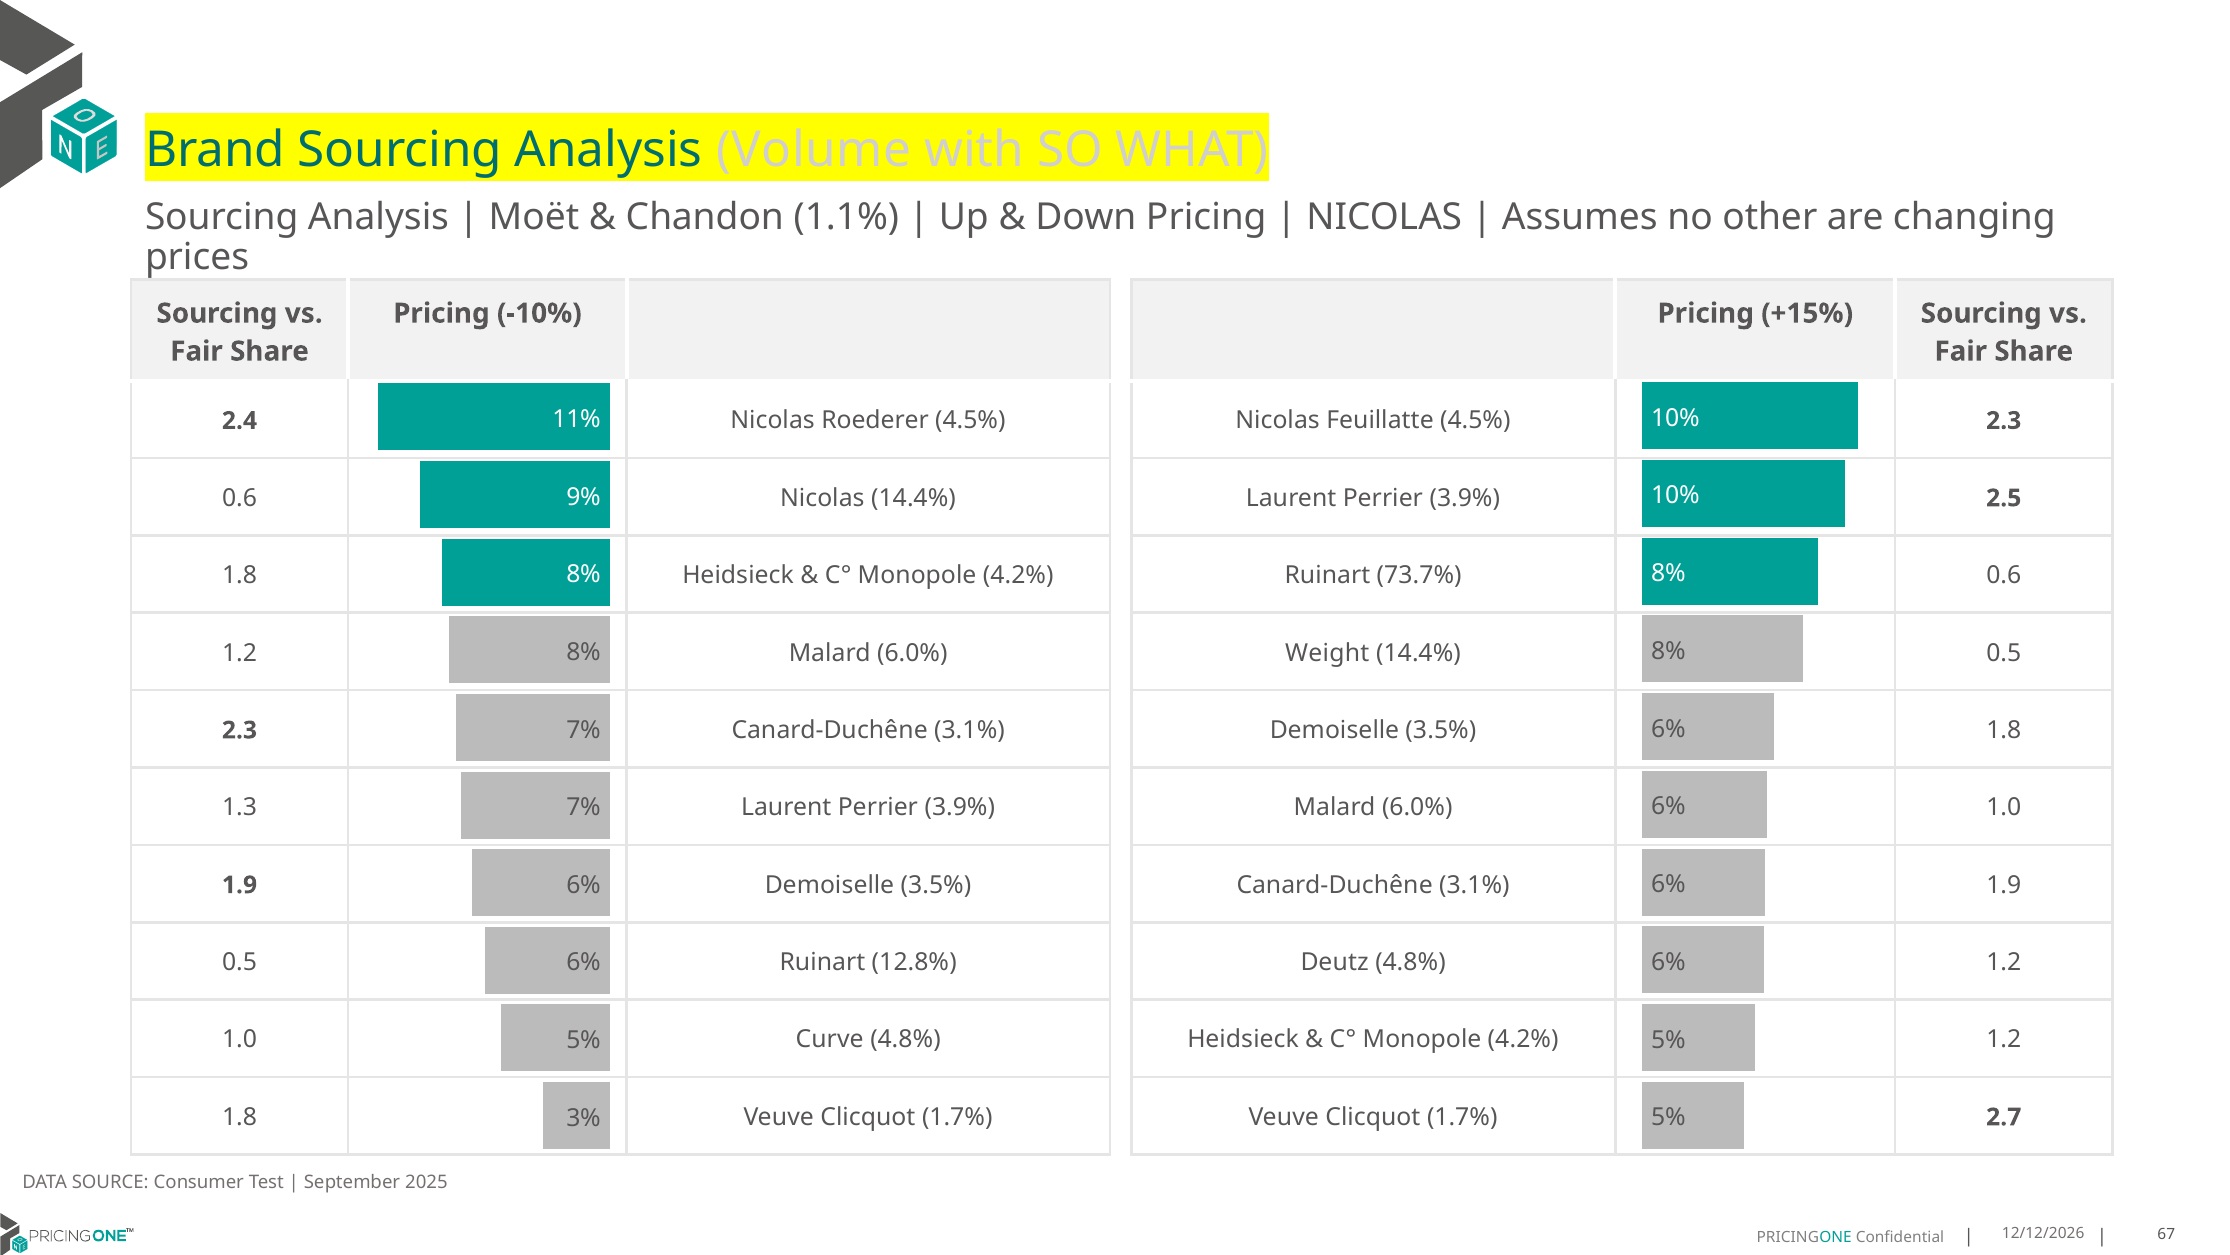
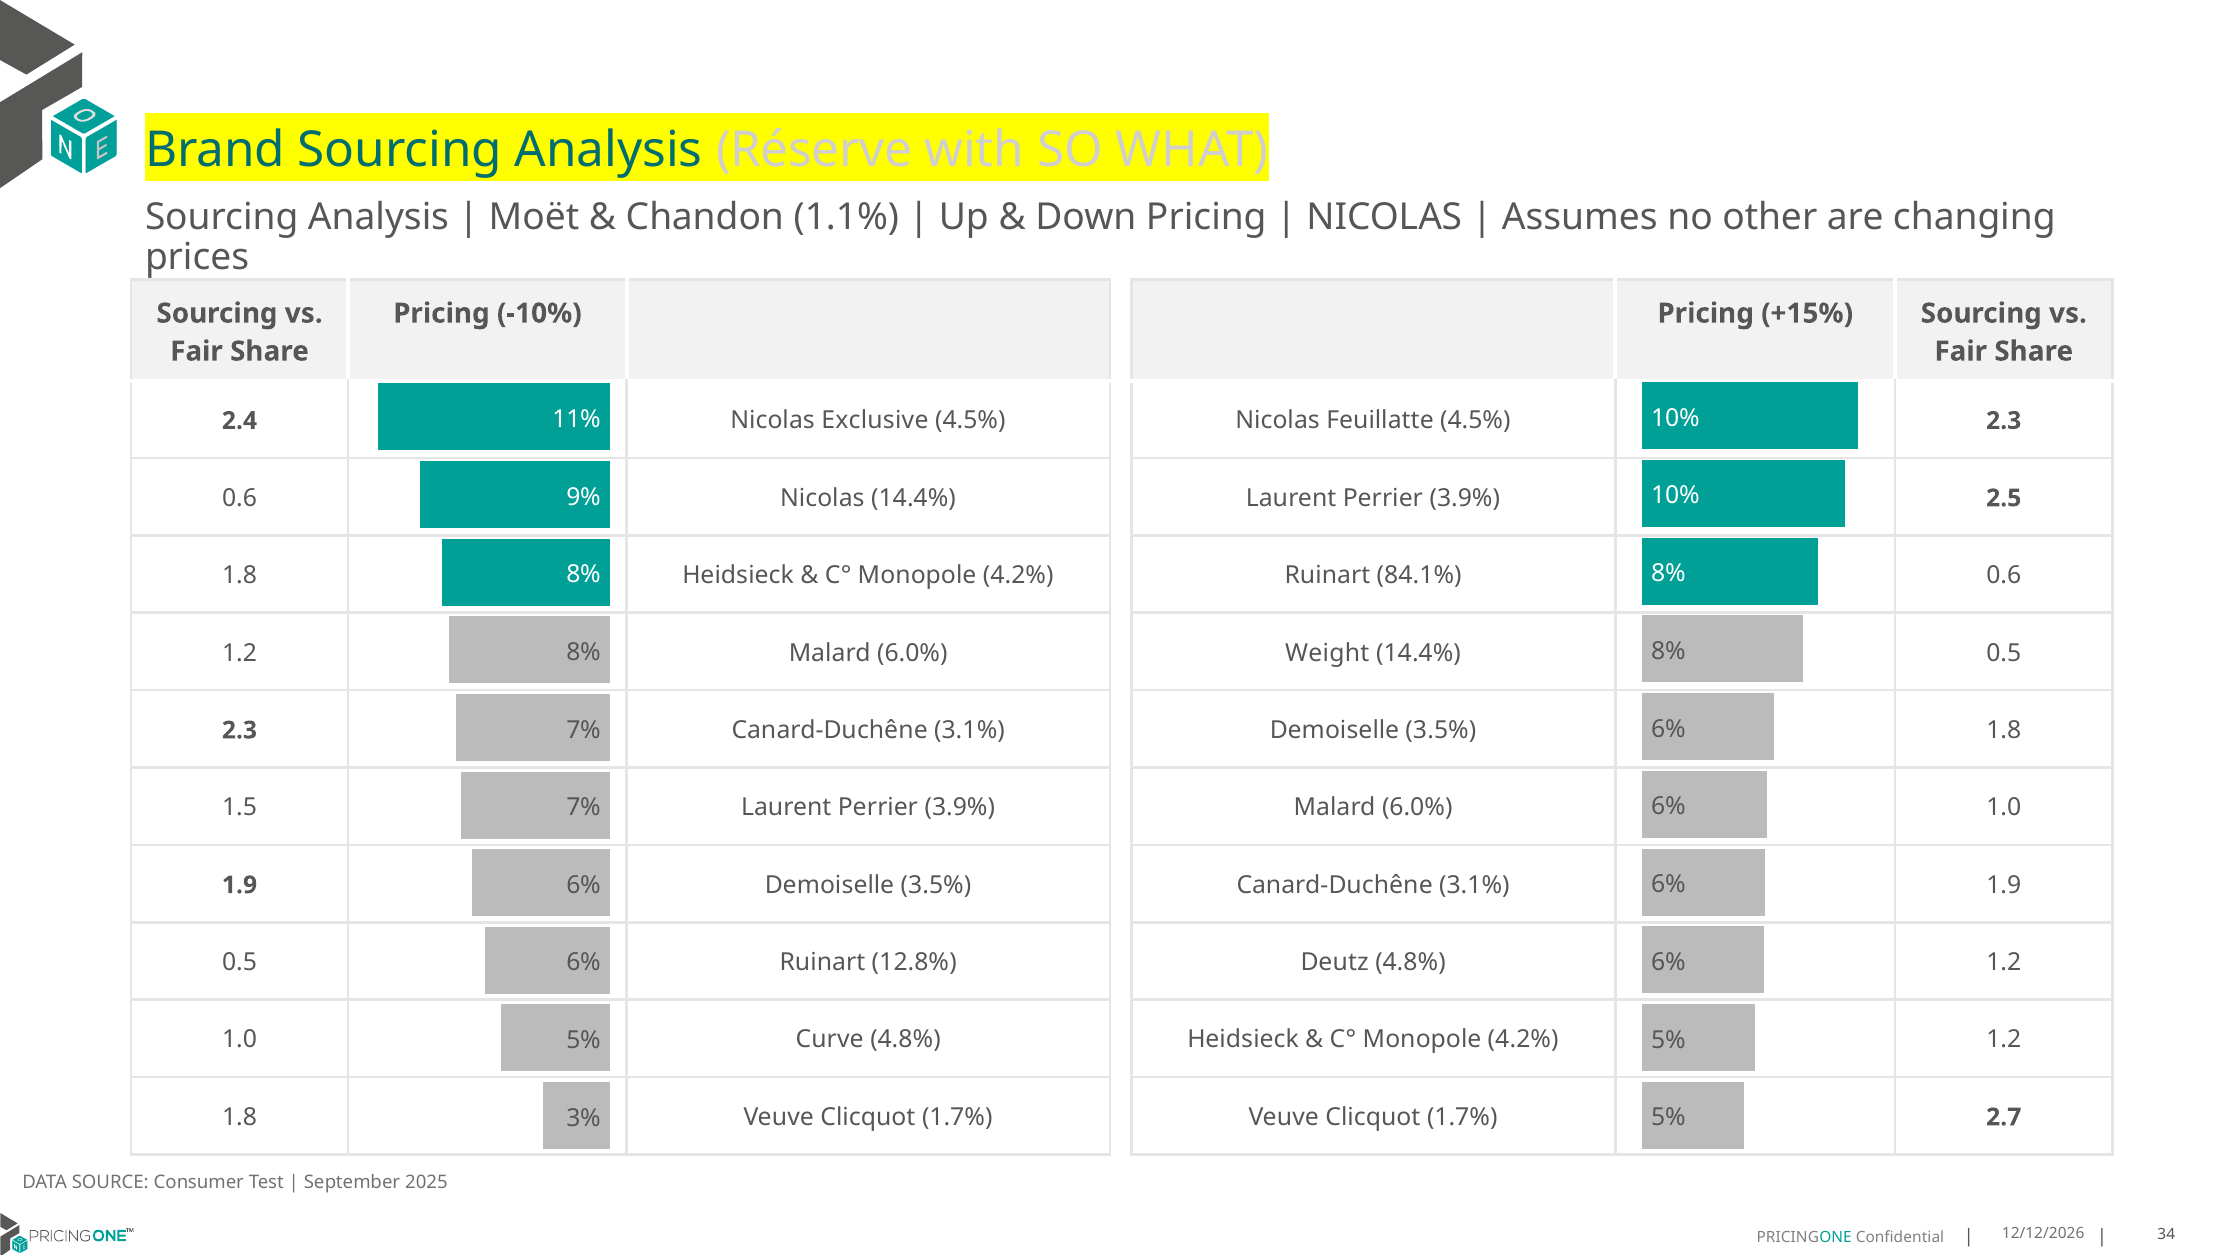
Volume: Volume -> Réserve
Roederer: Roederer -> Exclusive
73.7%: 73.7% -> 84.1%
1.3: 1.3 -> 1.5
67: 67 -> 34
